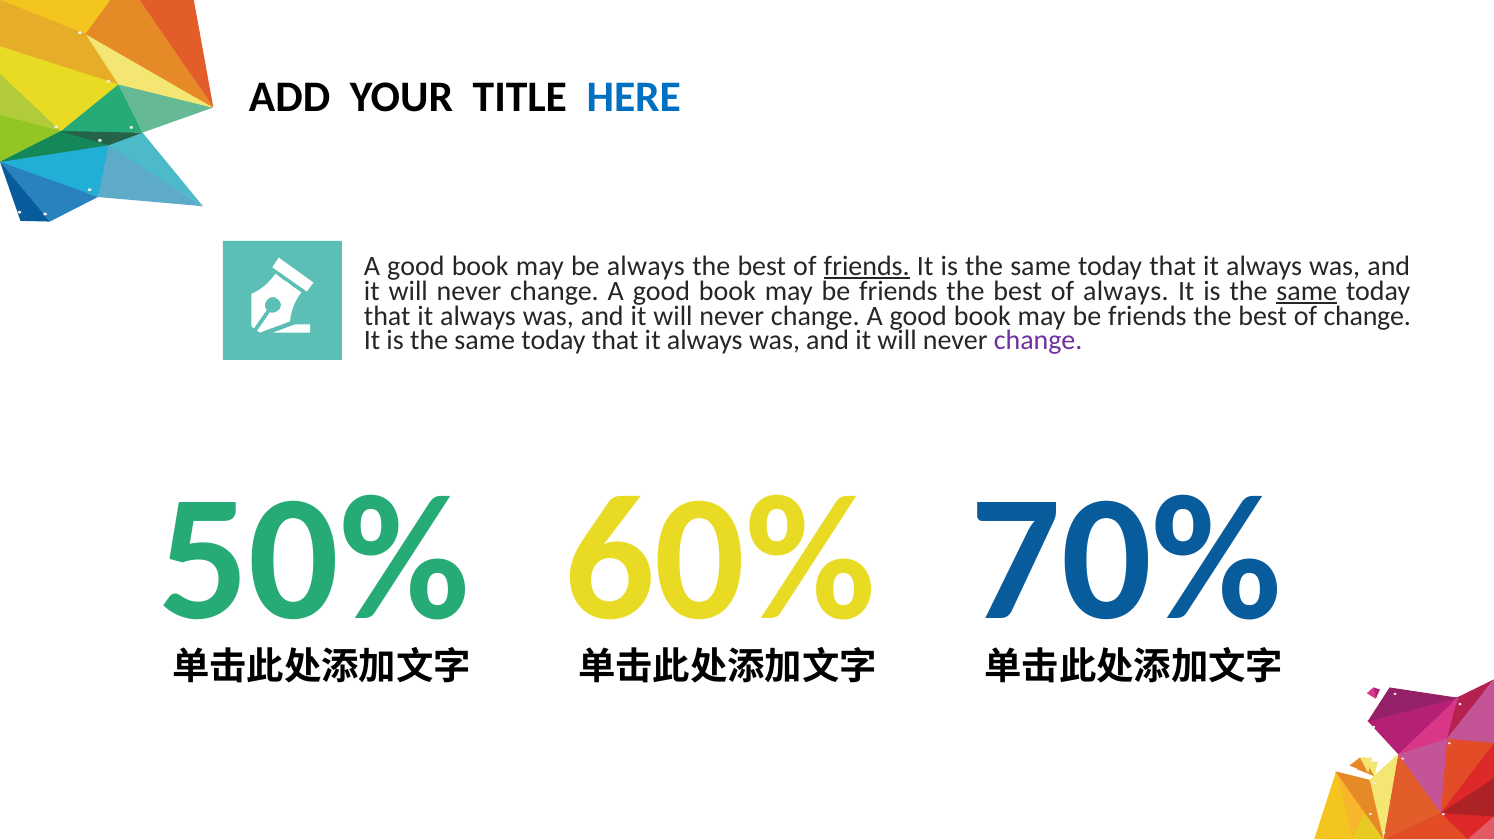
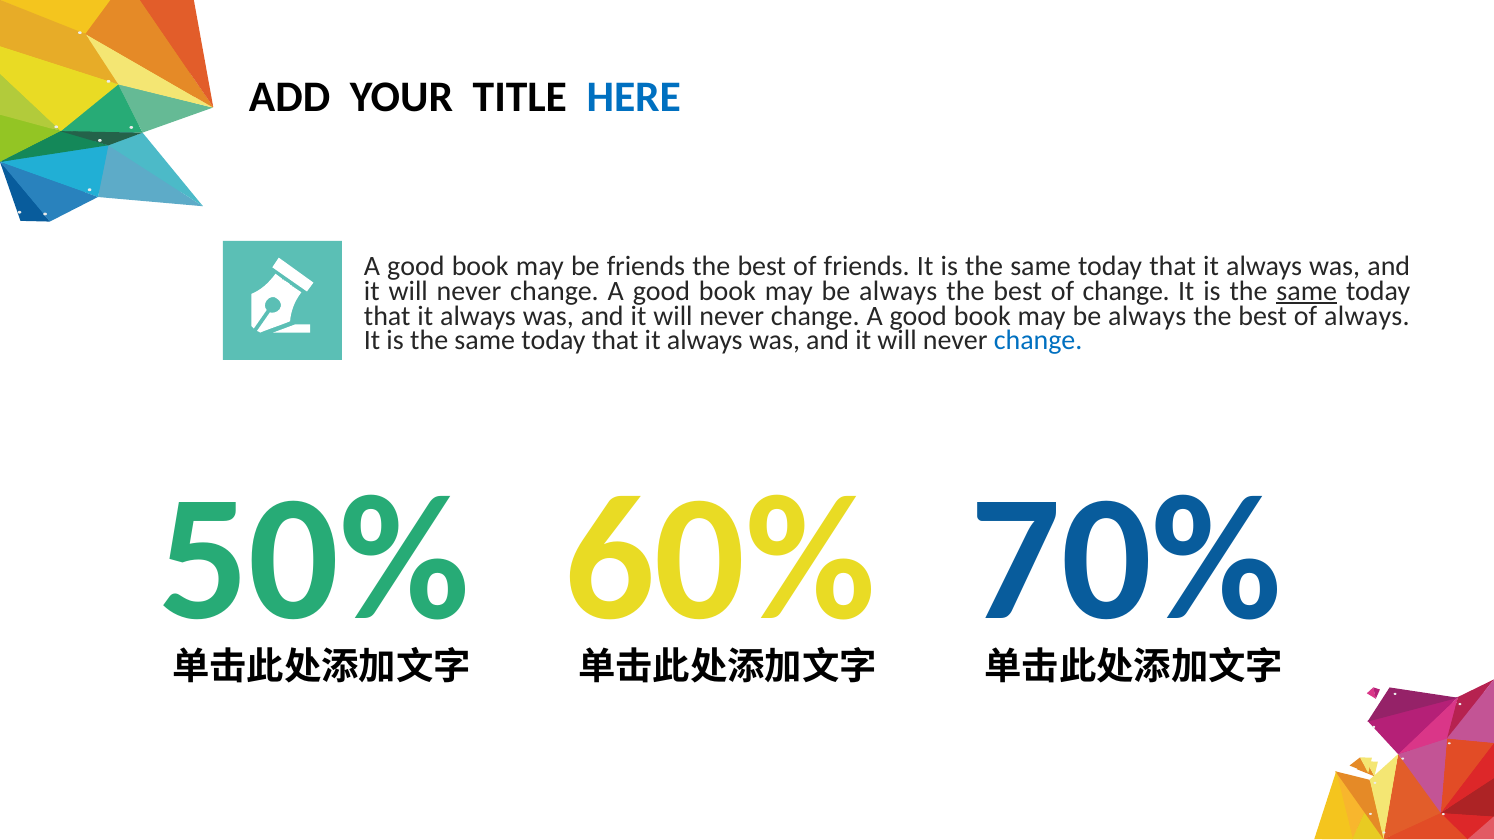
be always: always -> friends
friends at (867, 266) underline: present -> none
friends at (898, 291): friends -> always
of always: always -> change
friends at (1147, 316): friends -> always
of change: change -> always
change at (1038, 341) colour: purple -> blue
